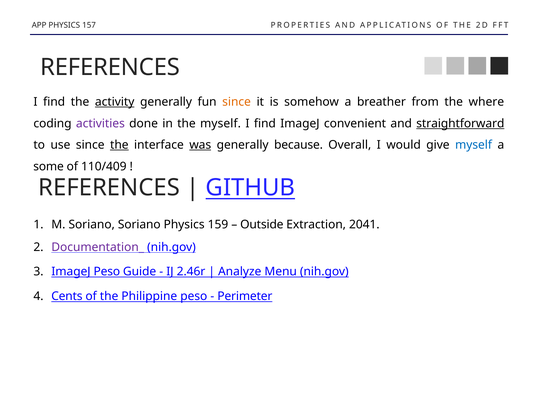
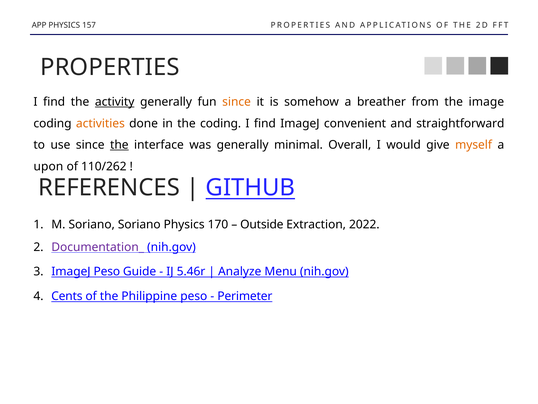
REFERENCES at (110, 67): REFERENCES -> PROPERTIES
where: where -> image
activities colour: purple -> orange
the myself: myself -> coding
straightforward underline: present -> none
was underline: present -> none
because: because -> minimal
myself at (474, 145) colour: blue -> orange
some: some -> upon
110/409: 110/409 -> 110/262
159: 159 -> 170
2041: 2041 -> 2022
2.46r: 2.46r -> 5.46r
